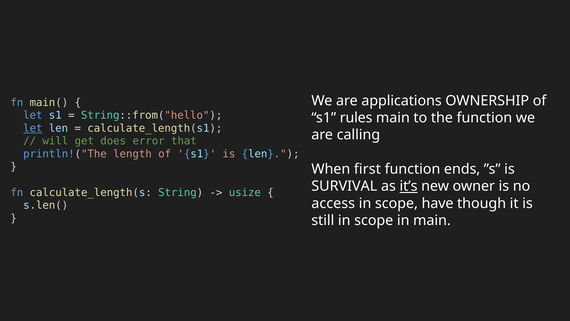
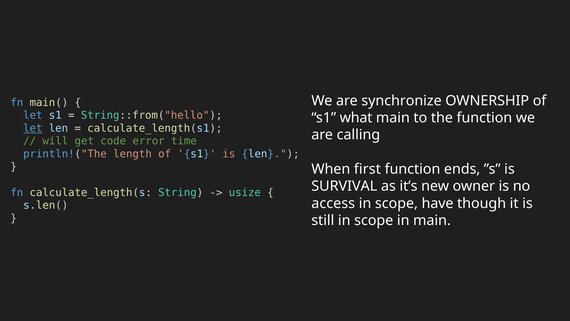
applications: applications -> synchronize
rules: rules -> what
does: does -> code
that: that -> time
it’s underline: present -> none
